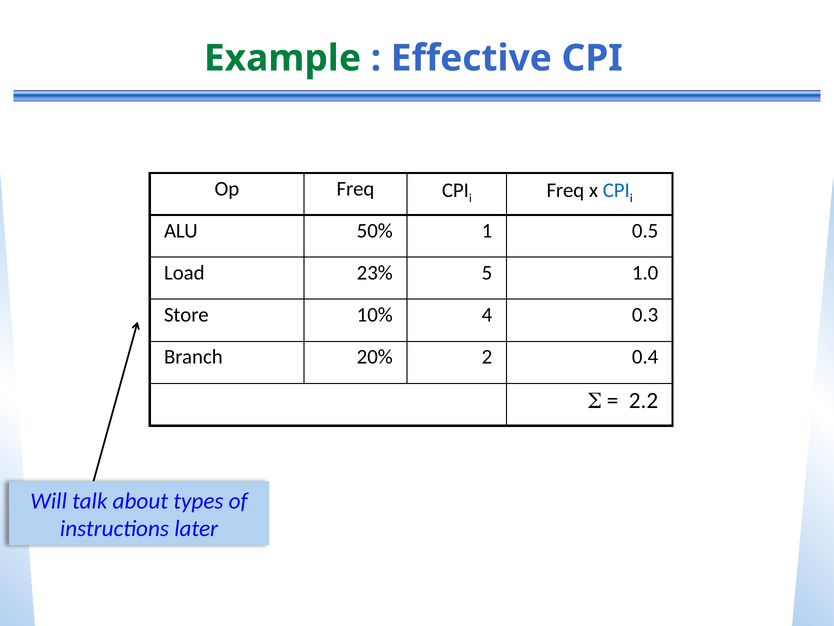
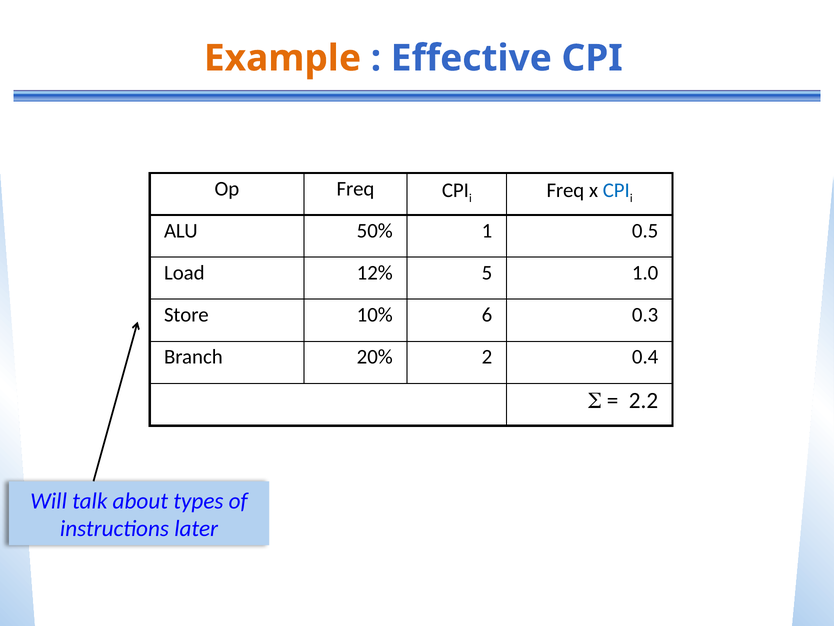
Example colour: green -> orange
23%: 23% -> 12%
4: 4 -> 6
